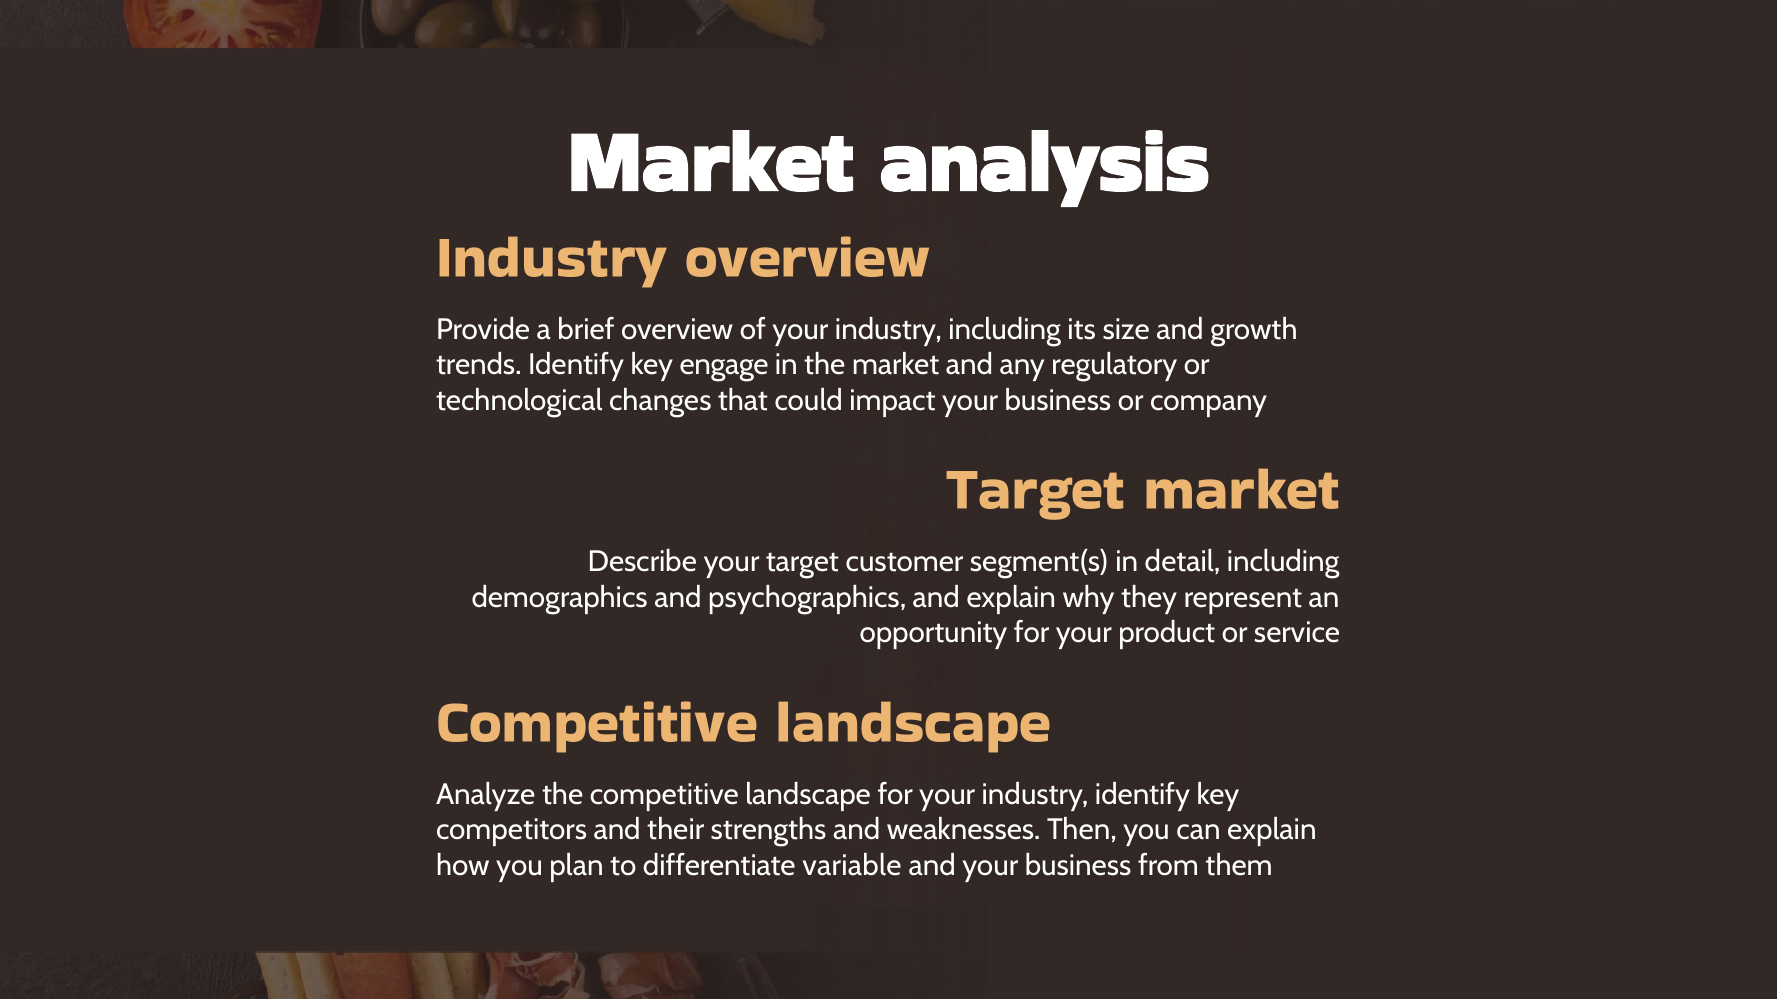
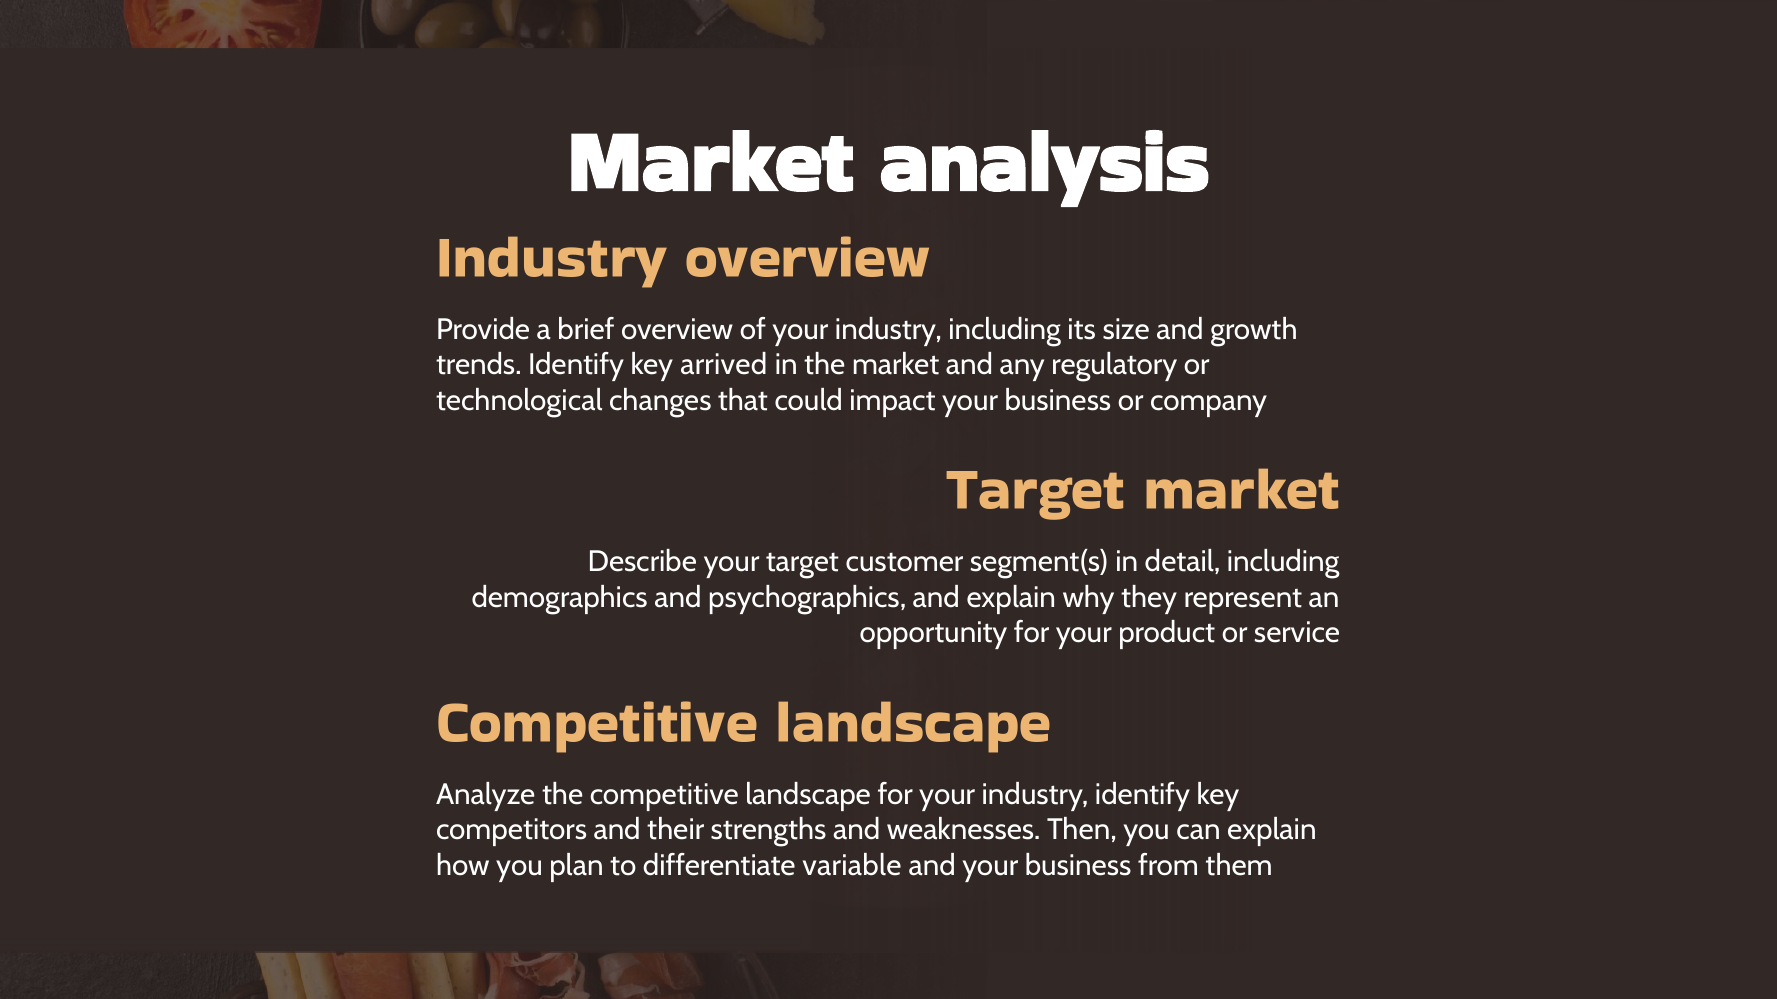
engage: engage -> arrived
